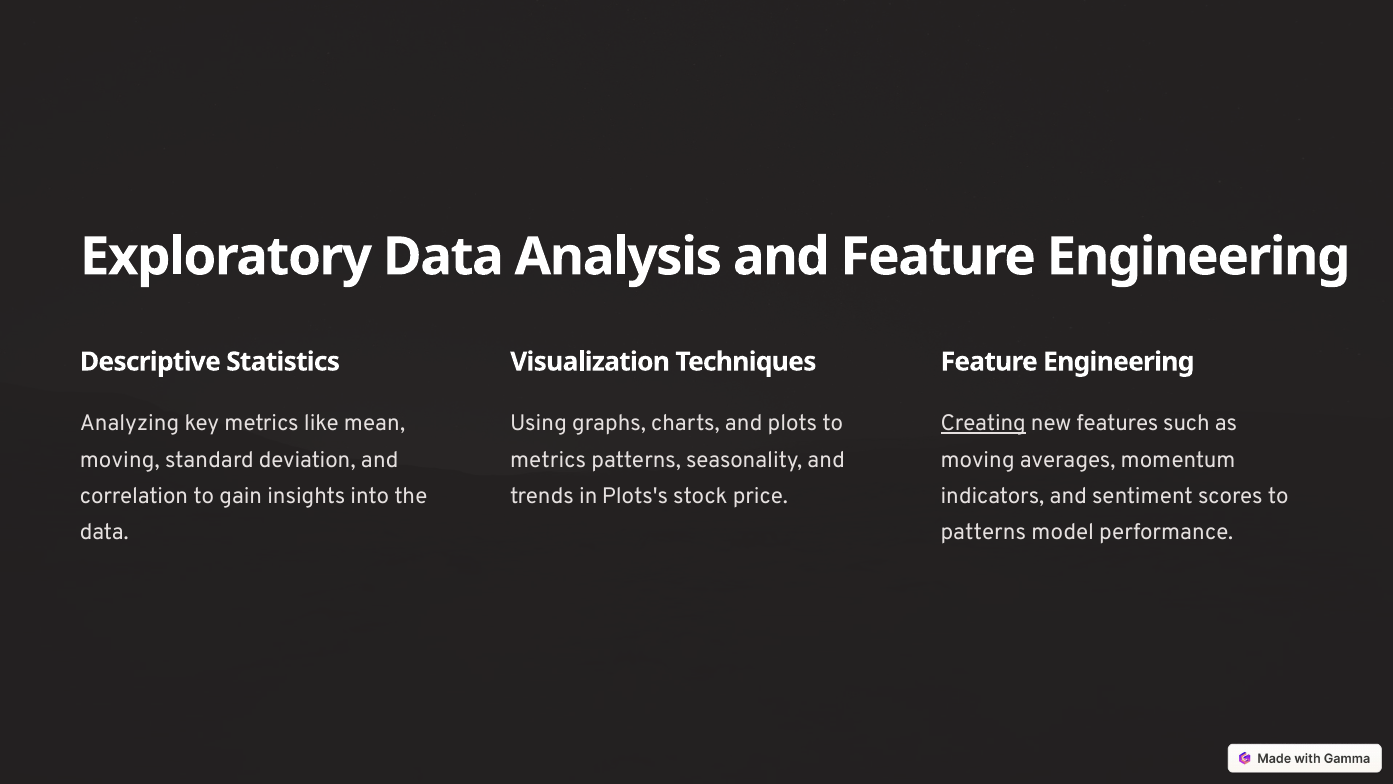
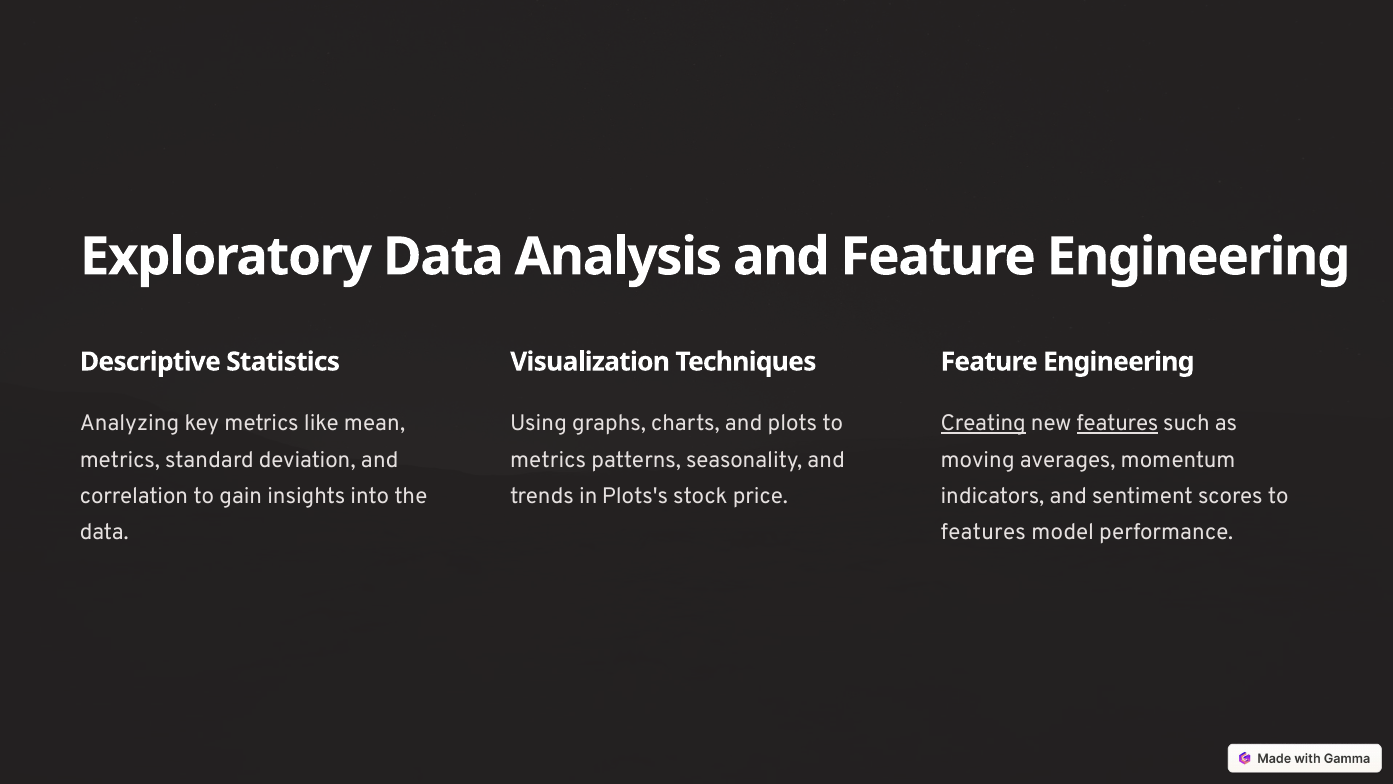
features at (1117, 423) underline: none -> present
moving at (120, 459): moving -> metrics
patterns at (983, 532): patterns -> features
